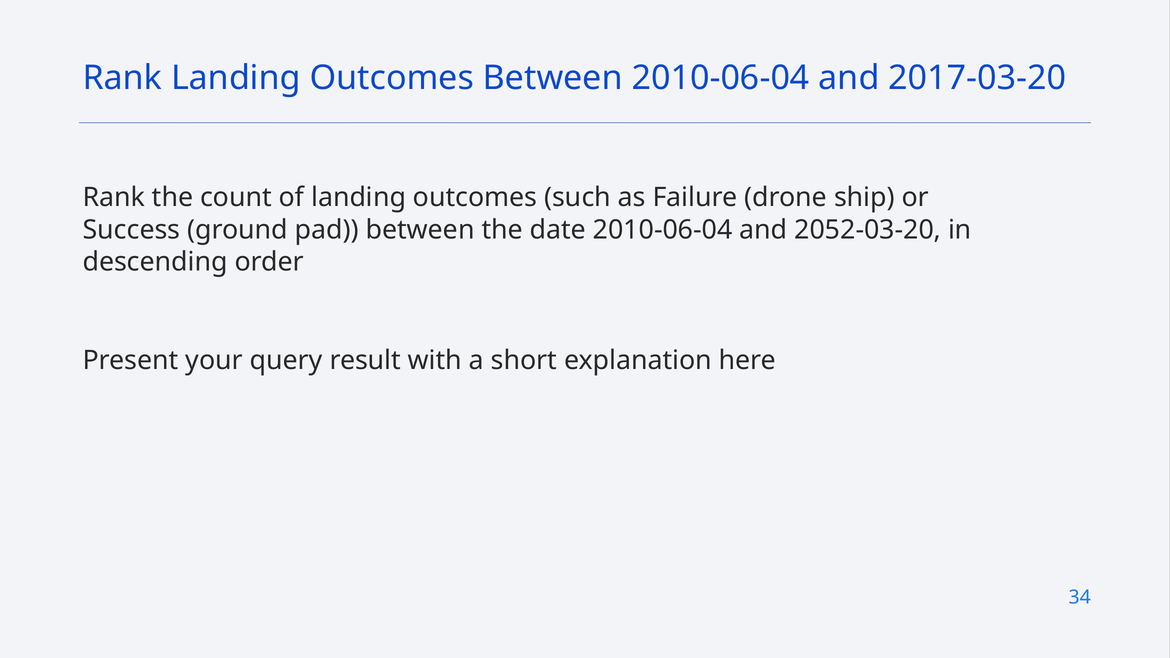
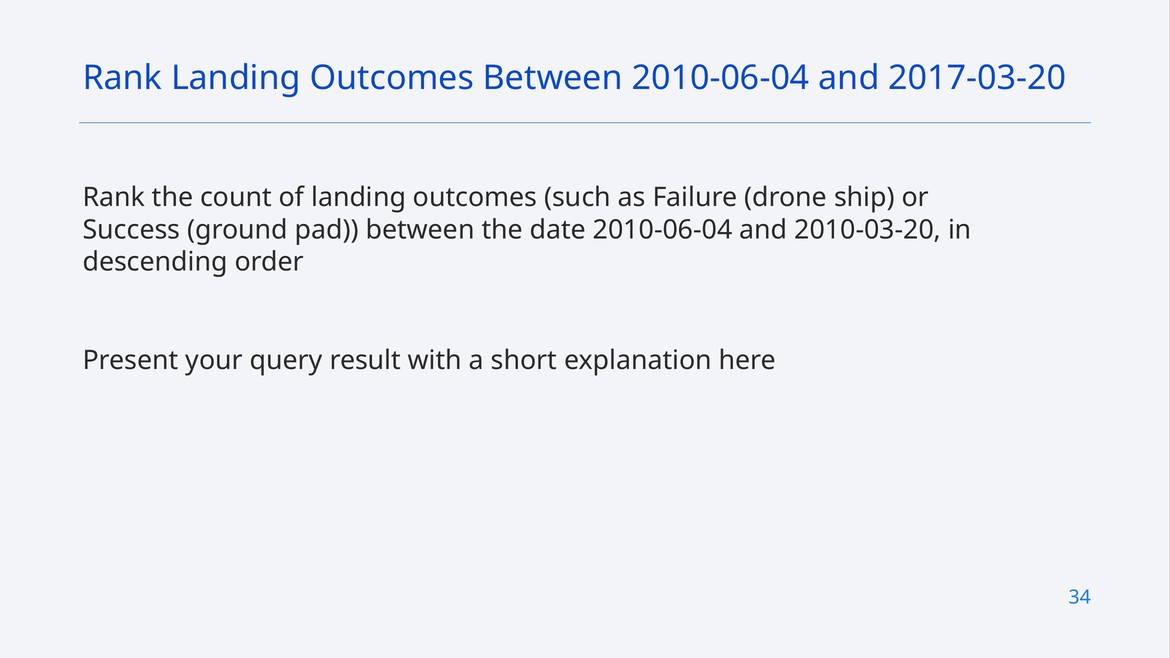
2052-03-20: 2052-03-20 -> 2010-03-20
